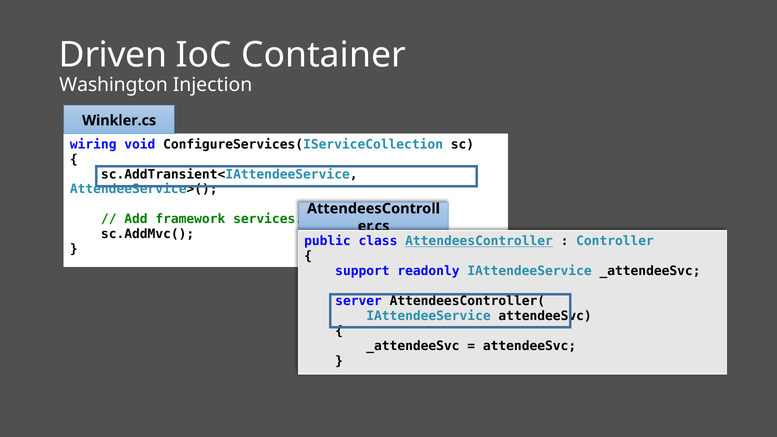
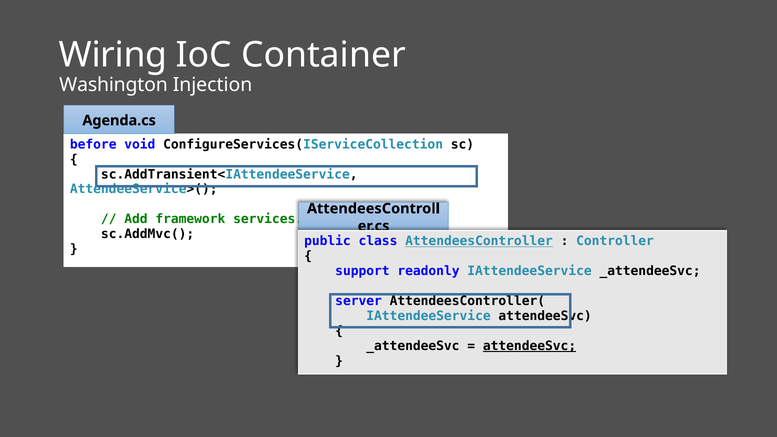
Driven: Driven -> Wiring
Winkler.cs: Winkler.cs -> Agenda.cs
wiring: wiring -> before
attendeeSvc at (530, 346) underline: none -> present
